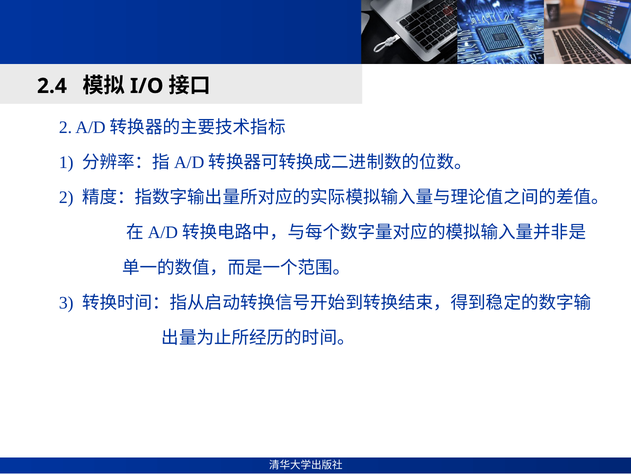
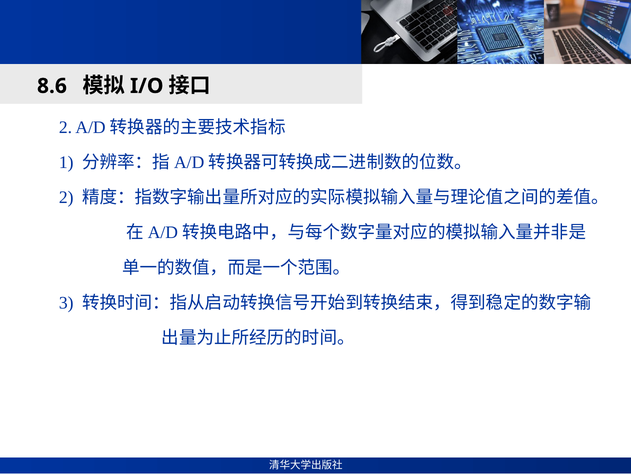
2.4: 2.4 -> 8.6
